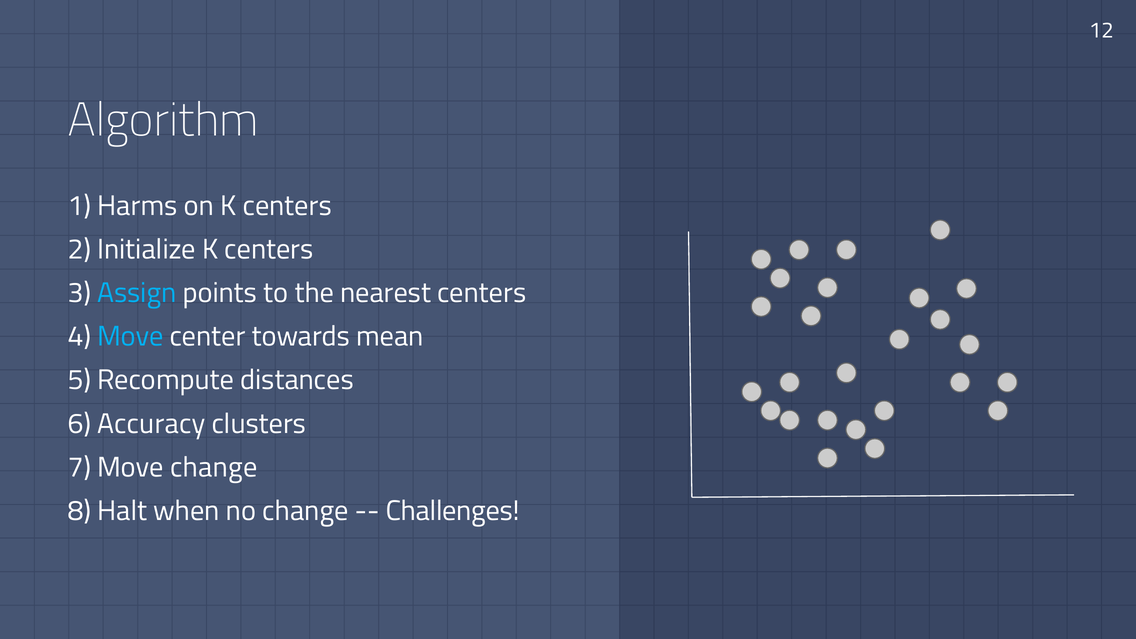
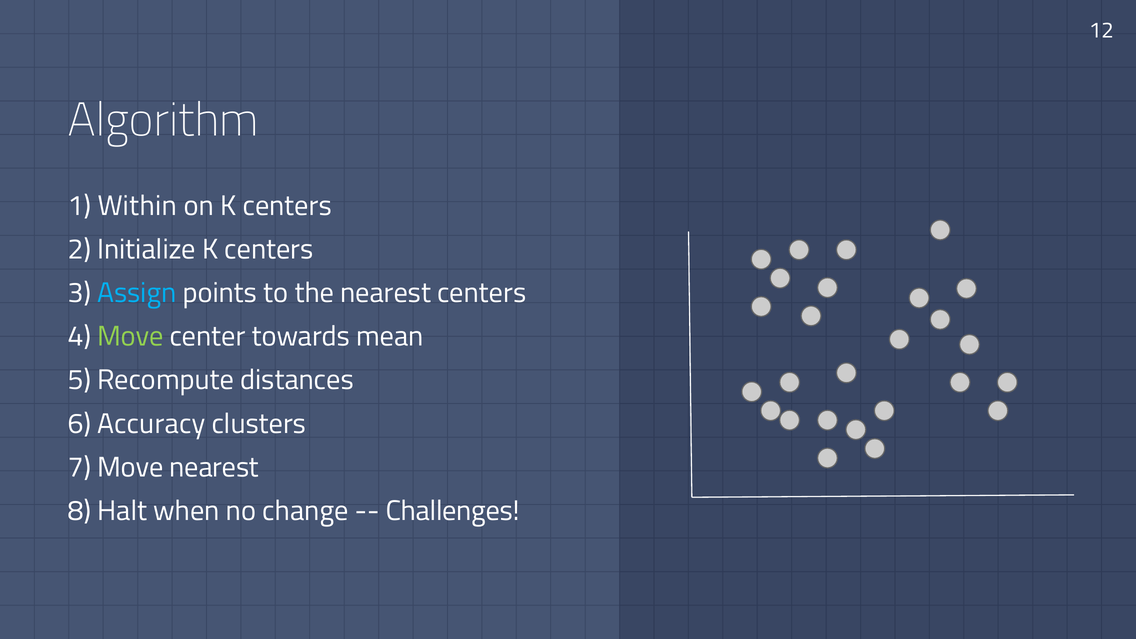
Harms: Harms -> Within
Move at (130, 337) colour: light blue -> light green
Move change: change -> nearest
